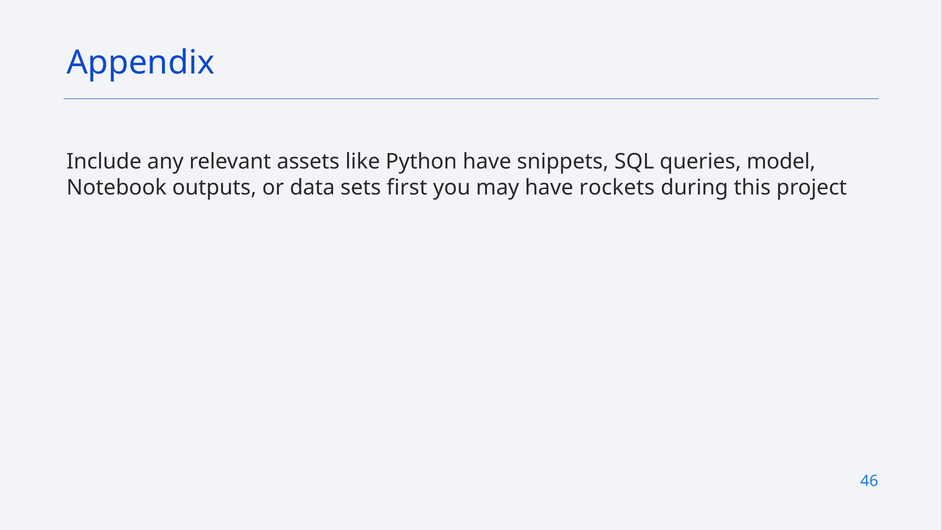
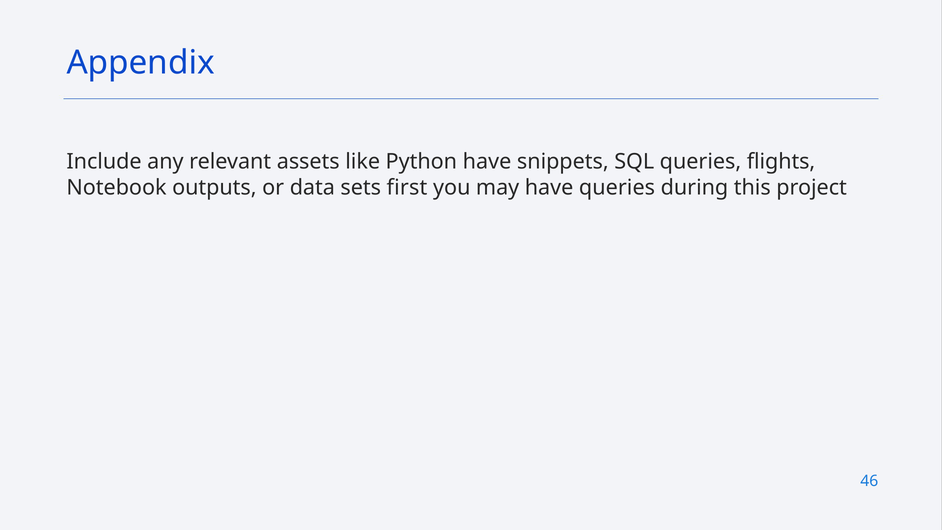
model: model -> flights
have rockets: rockets -> queries
